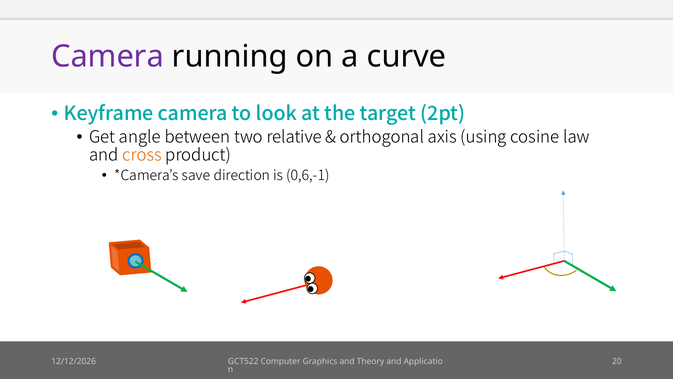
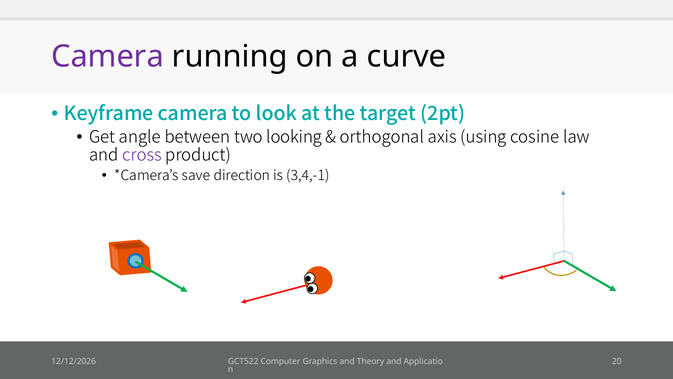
relative: relative -> looking
cross colour: orange -> purple
0,6,-1: 0,6,-1 -> 3,4,-1
